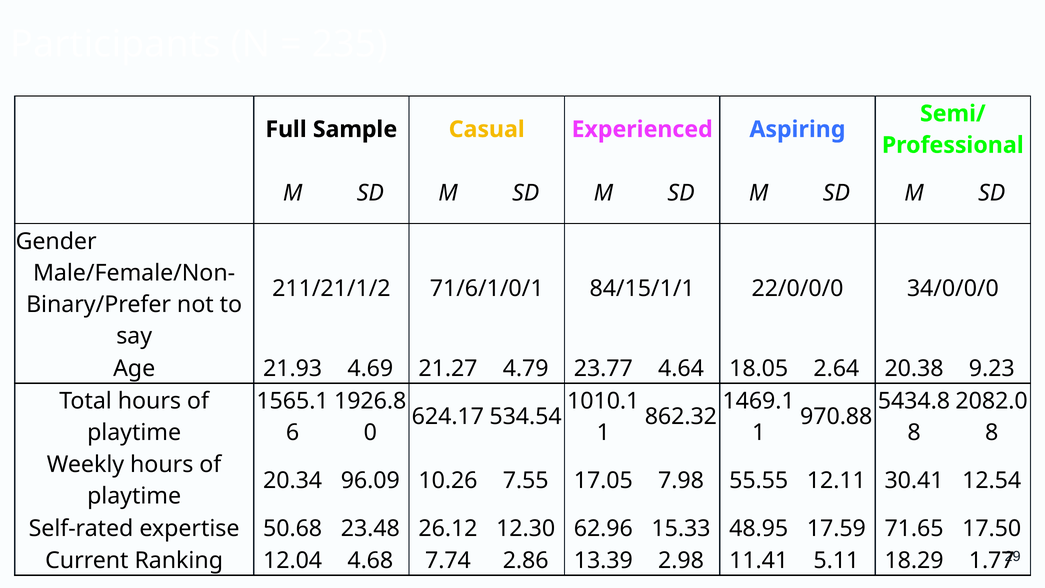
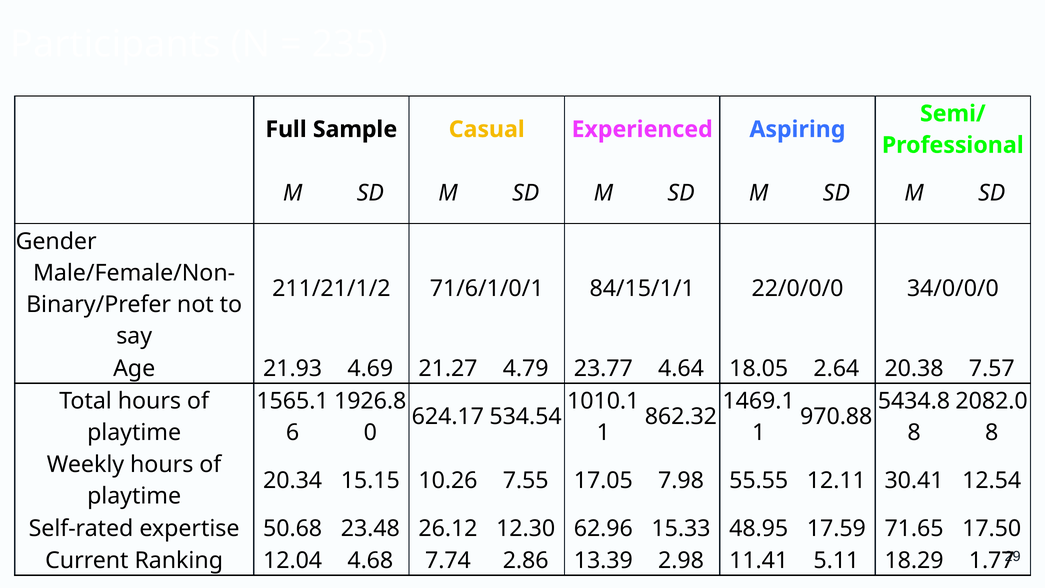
9.23: 9.23 -> 7.57
96.09: 96.09 -> 15.15
